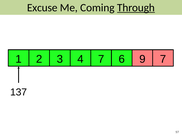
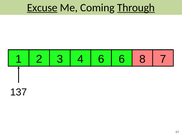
Excuse underline: none -> present
7 at (101, 59): 7 -> 6
9: 9 -> 8
